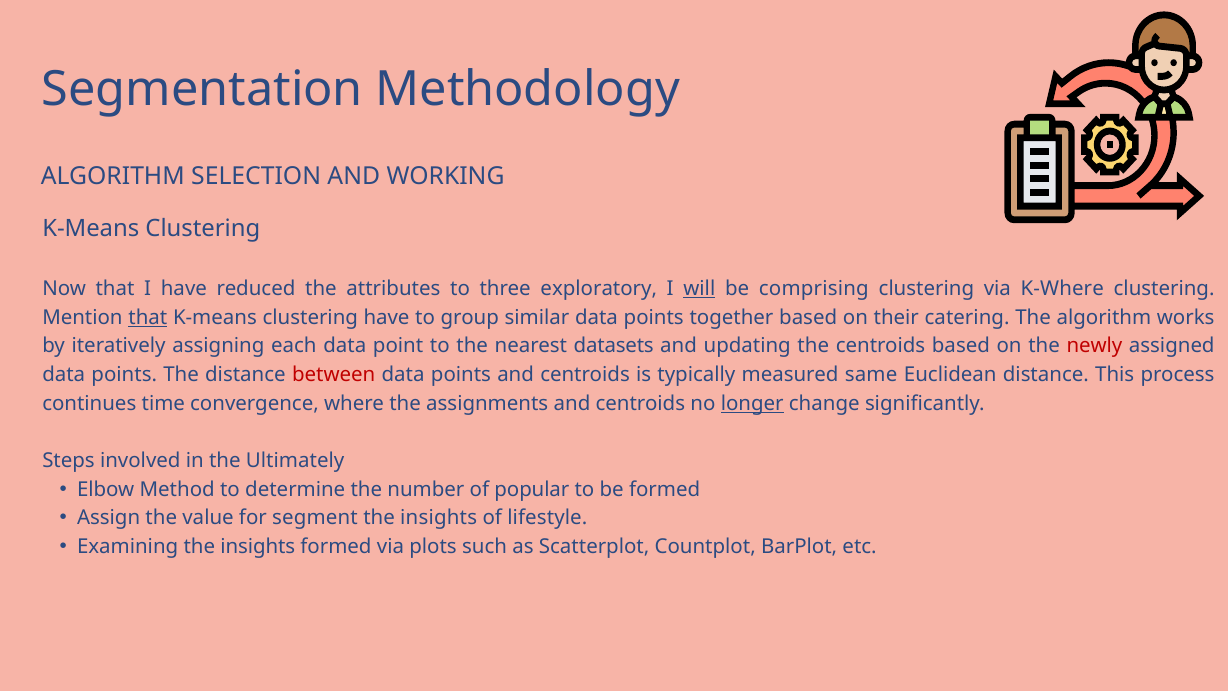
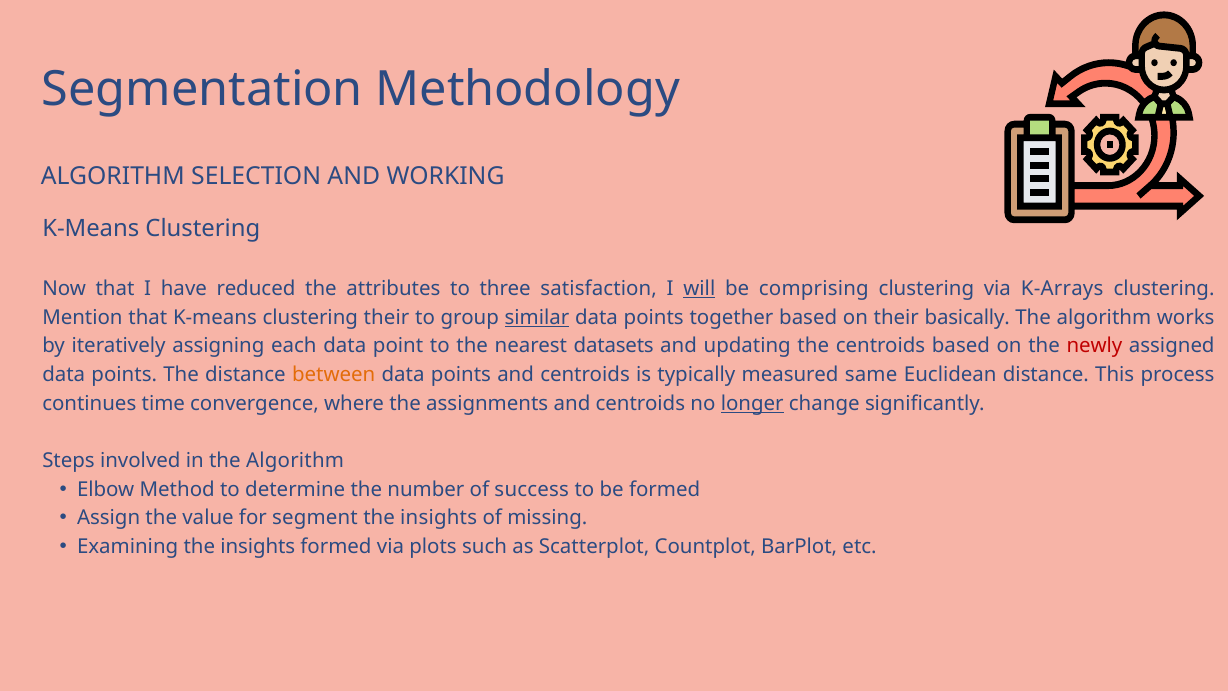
exploratory: exploratory -> satisfaction
K-Where: K-Where -> K-Arrays
that at (148, 317) underline: present -> none
clustering have: have -> their
similar underline: none -> present
catering: catering -> basically
between colour: red -> orange
in the Ultimately: Ultimately -> Algorithm
popular: popular -> success
lifestyle: lifestyle -> missing
